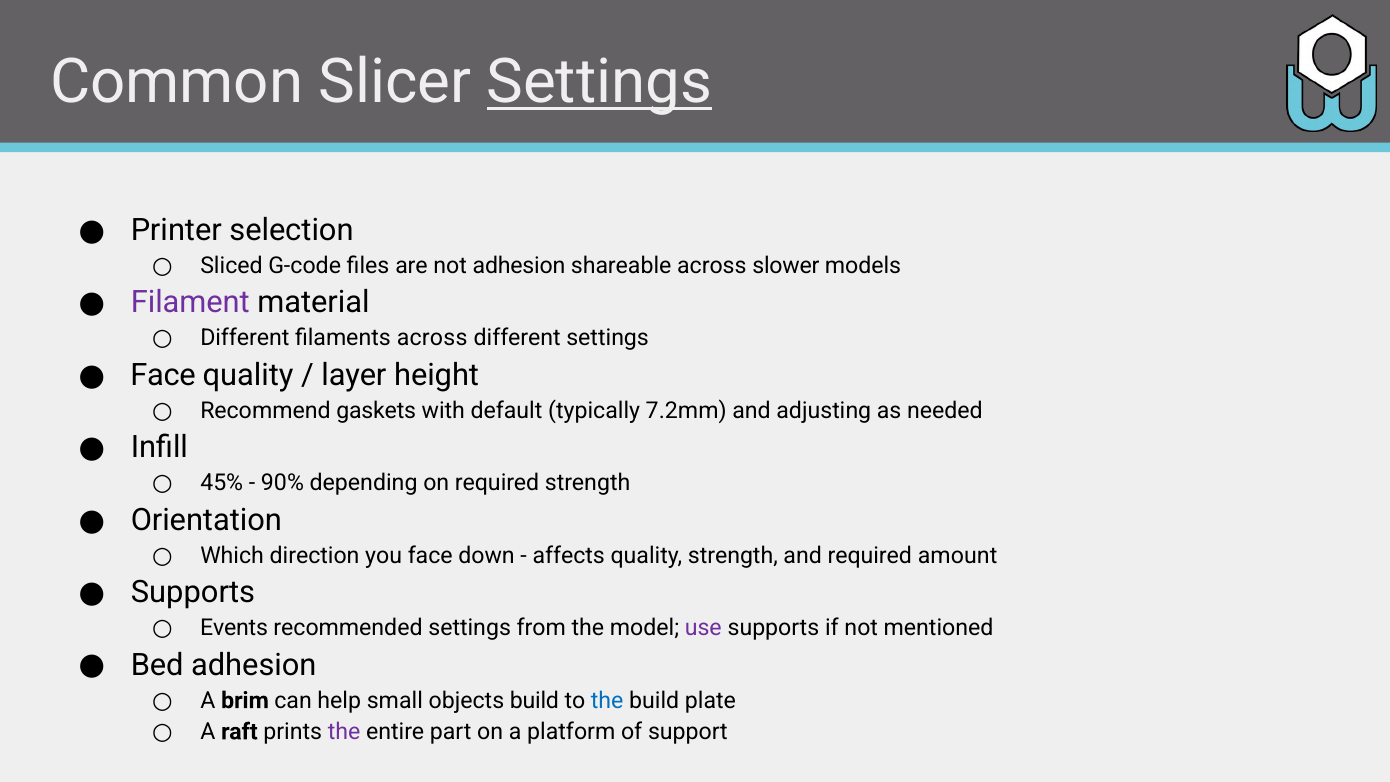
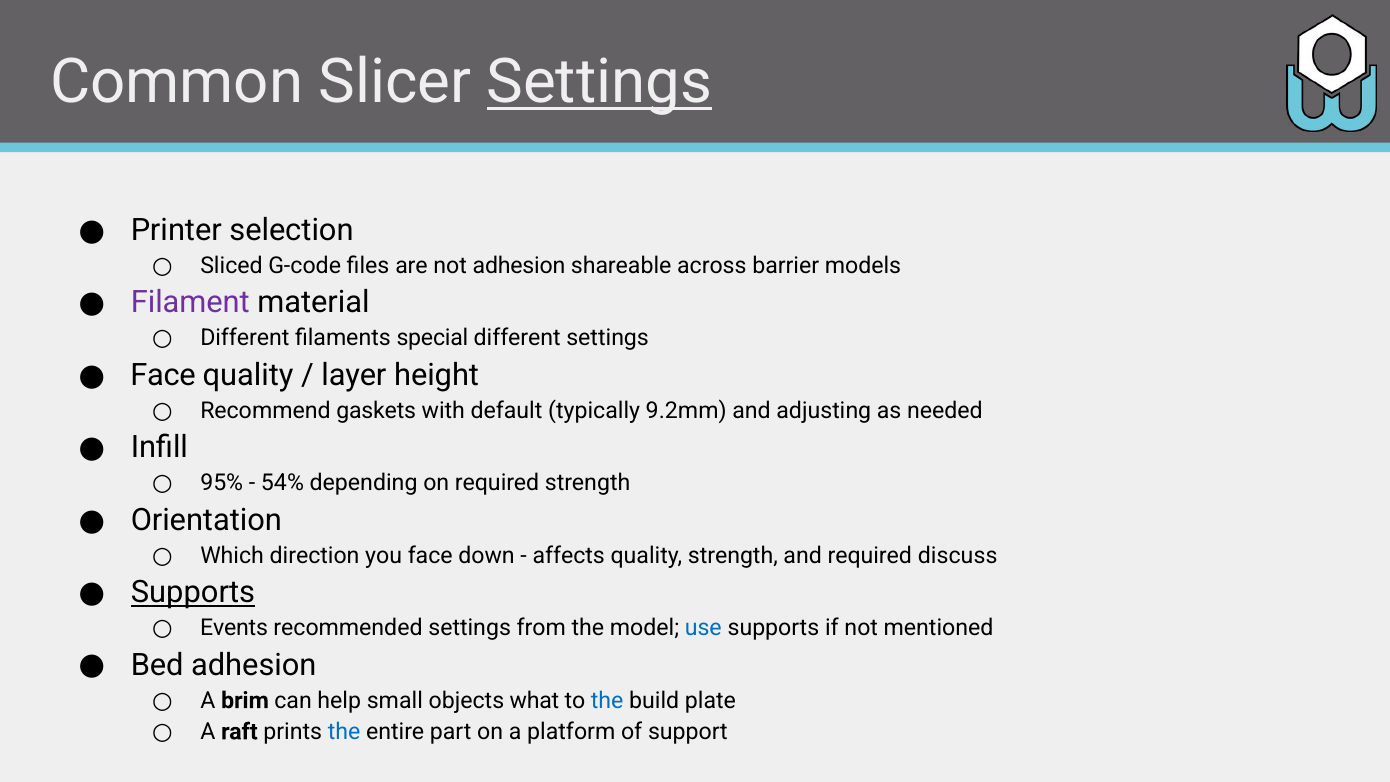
slower: slower -> barrier
filaments across: across -> special
7.2mm: 7.2mm -> 9.2mm
45%: 45% -> 95%
90%: 90% -> 54%
amount: amount -> discuss
Supports at (193, 592) underline: none -> present
use colour: purple -> blue
objects build: build -> what
the at (344, 732) colour: purple -> blue
